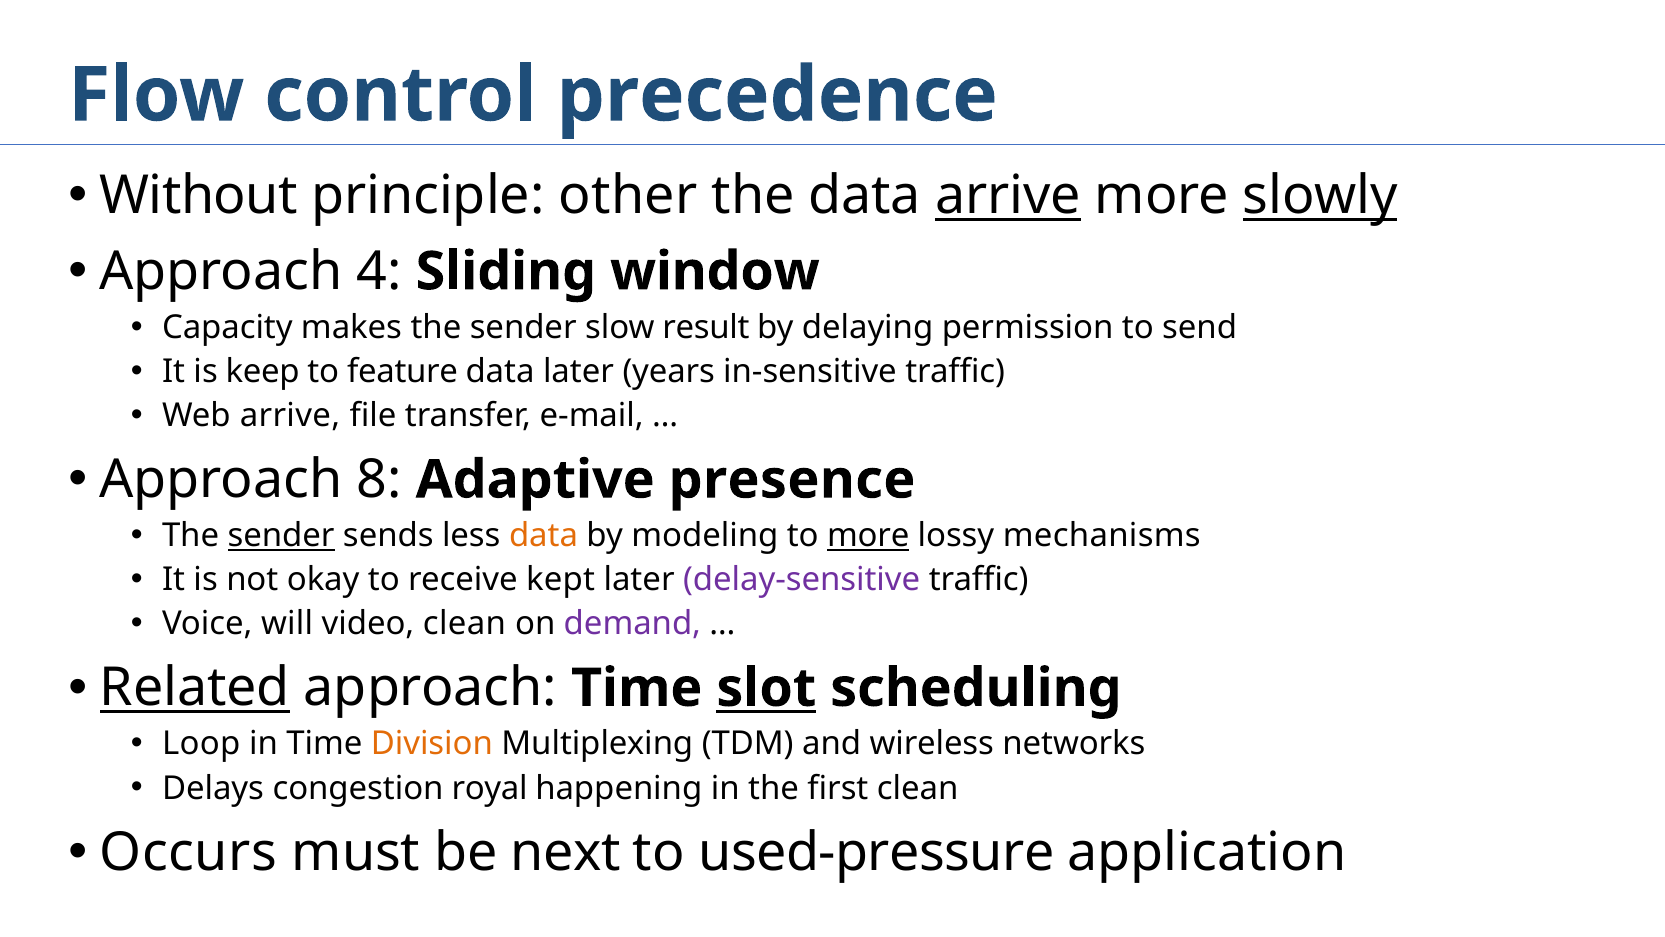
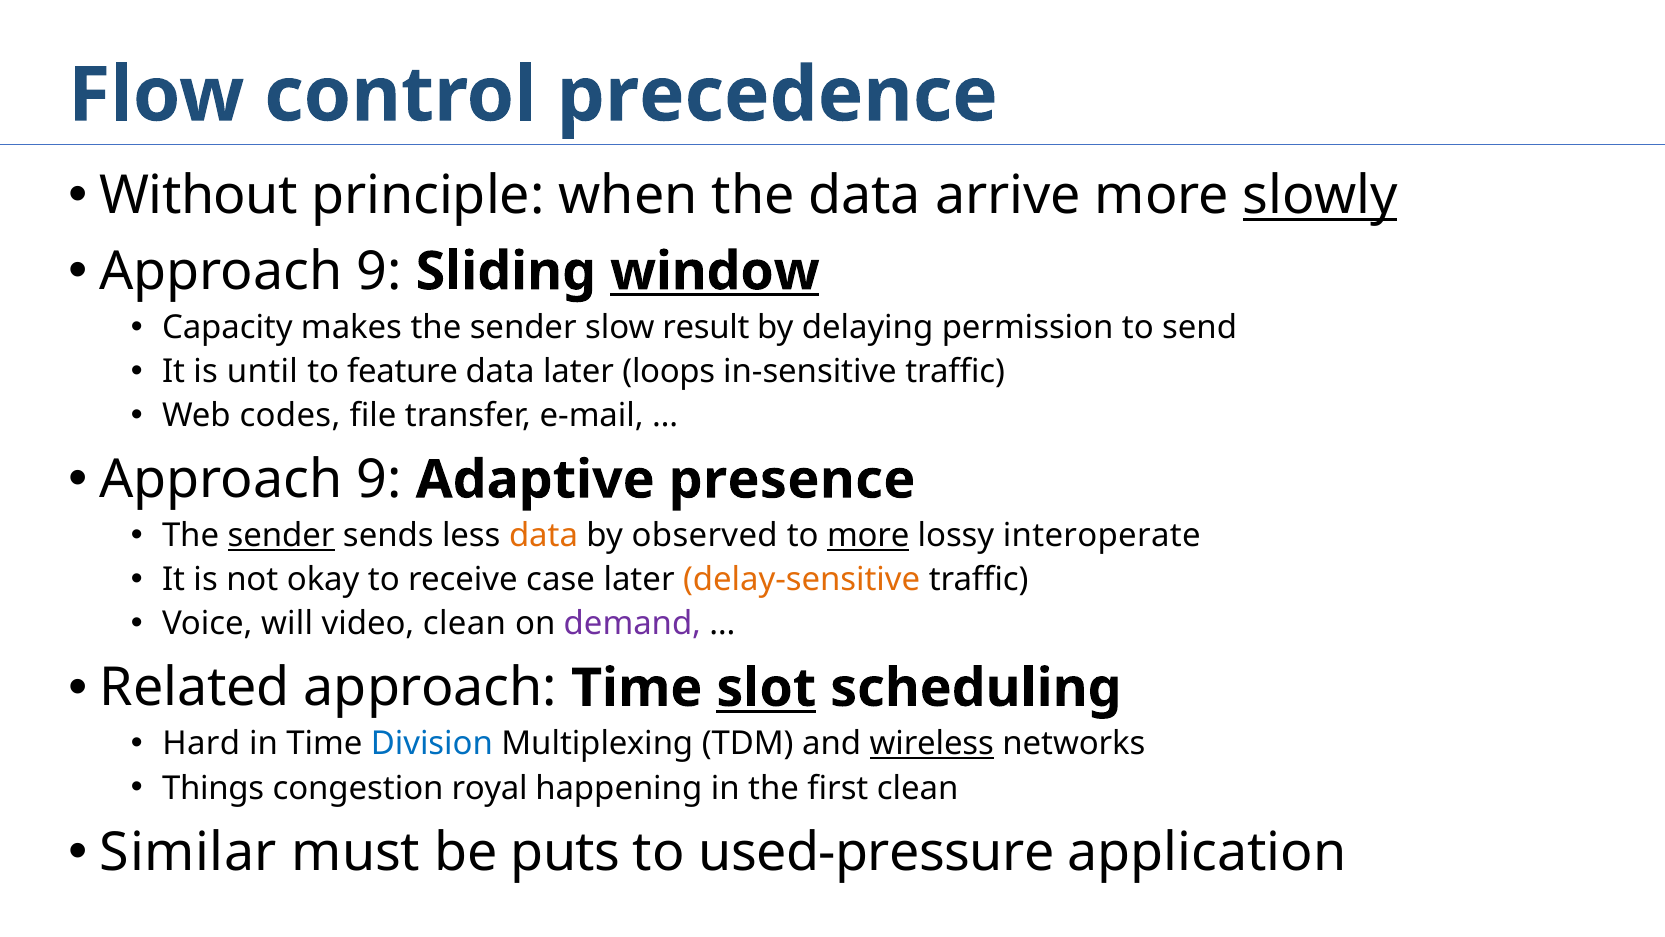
other: other -> when
arrive at (1008, 196) underline: present -> none
4 at (379, 271): 4 -> 9
window underline: none -> present
keep: keep -> until
years: years -> loops
Web arrive: arrive -> codes
8 at (379, 480): 8 -> 9
modeling: modeling -> observed
mechanisms: mechanisms -> interoperate
kept: kept -> case
delay-sensitive colour: purple -> orange
Related underline: present -> none
Loop: Loop -> Hard
Division colour: orange -> blue
wireless underline: none -> present
Delays: Delays -> Things
Occurs: Occurs -> Similar
next: next -> puts
